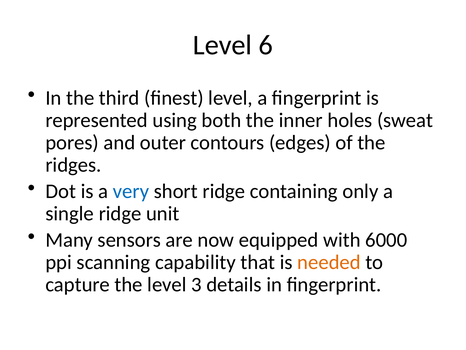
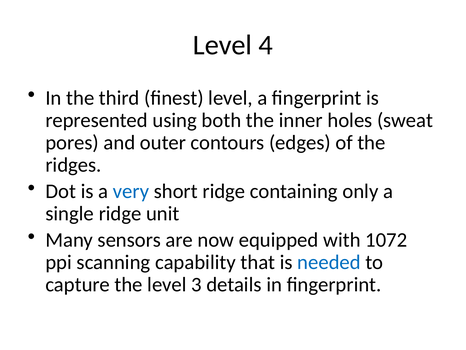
6: 6 -> 4
6000: 6000 -> 1072
needed colour: orange -> blue
